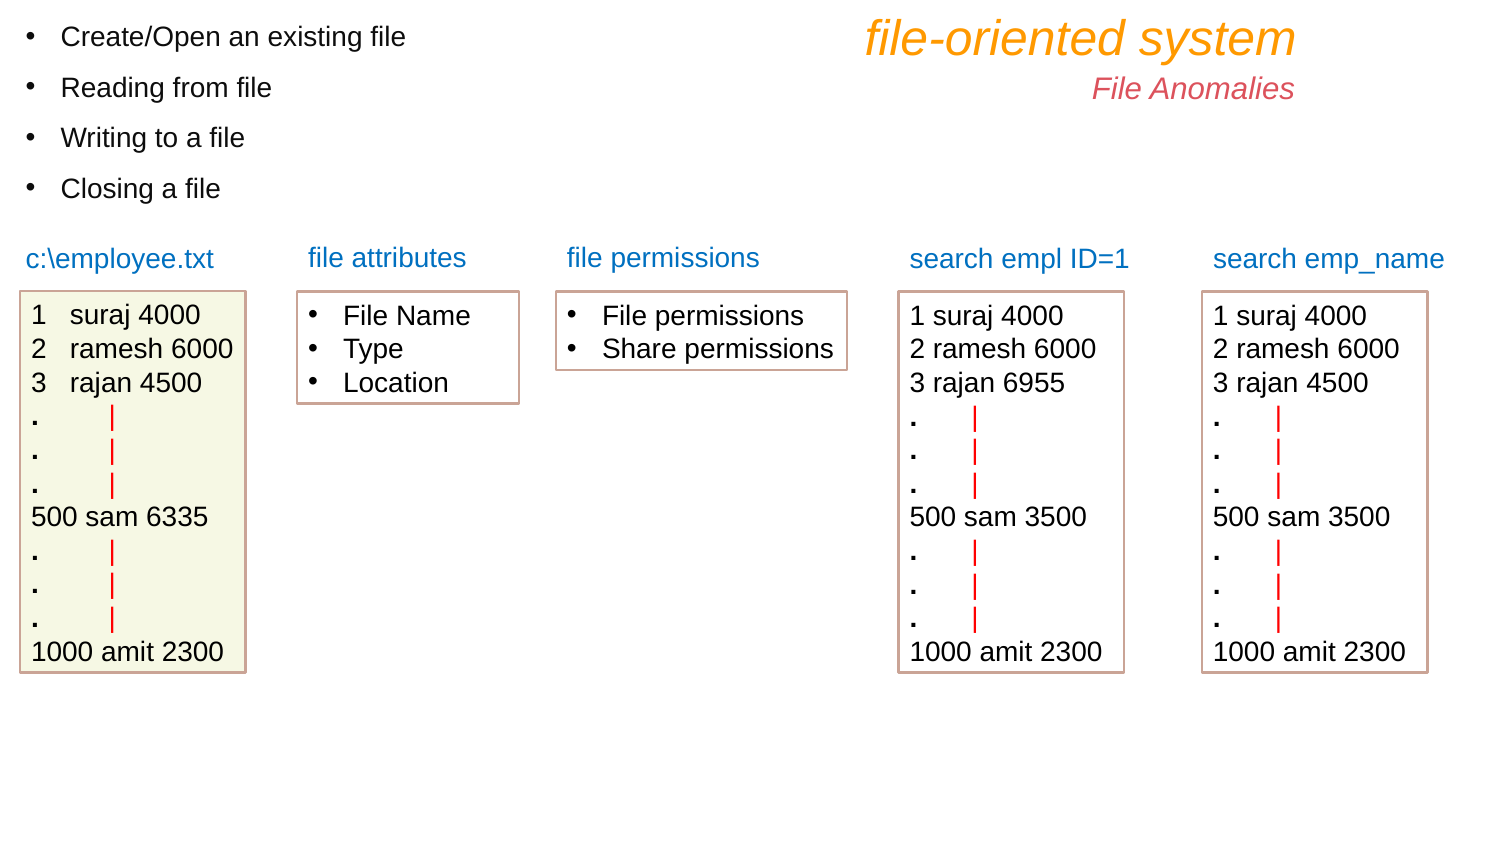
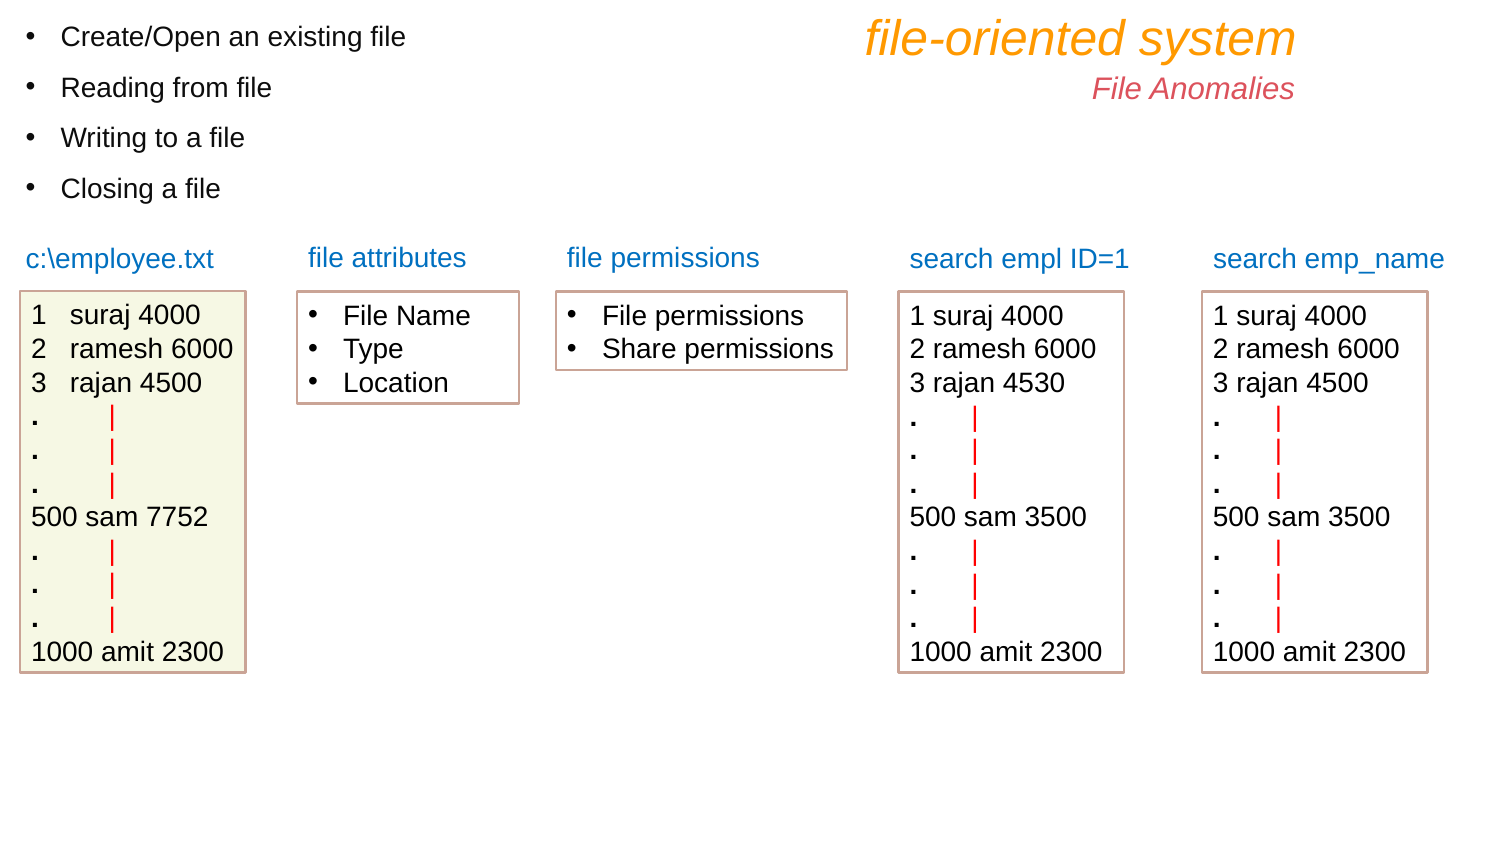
6955: 6955 -> 4530
6335: 6335 -> 7752
